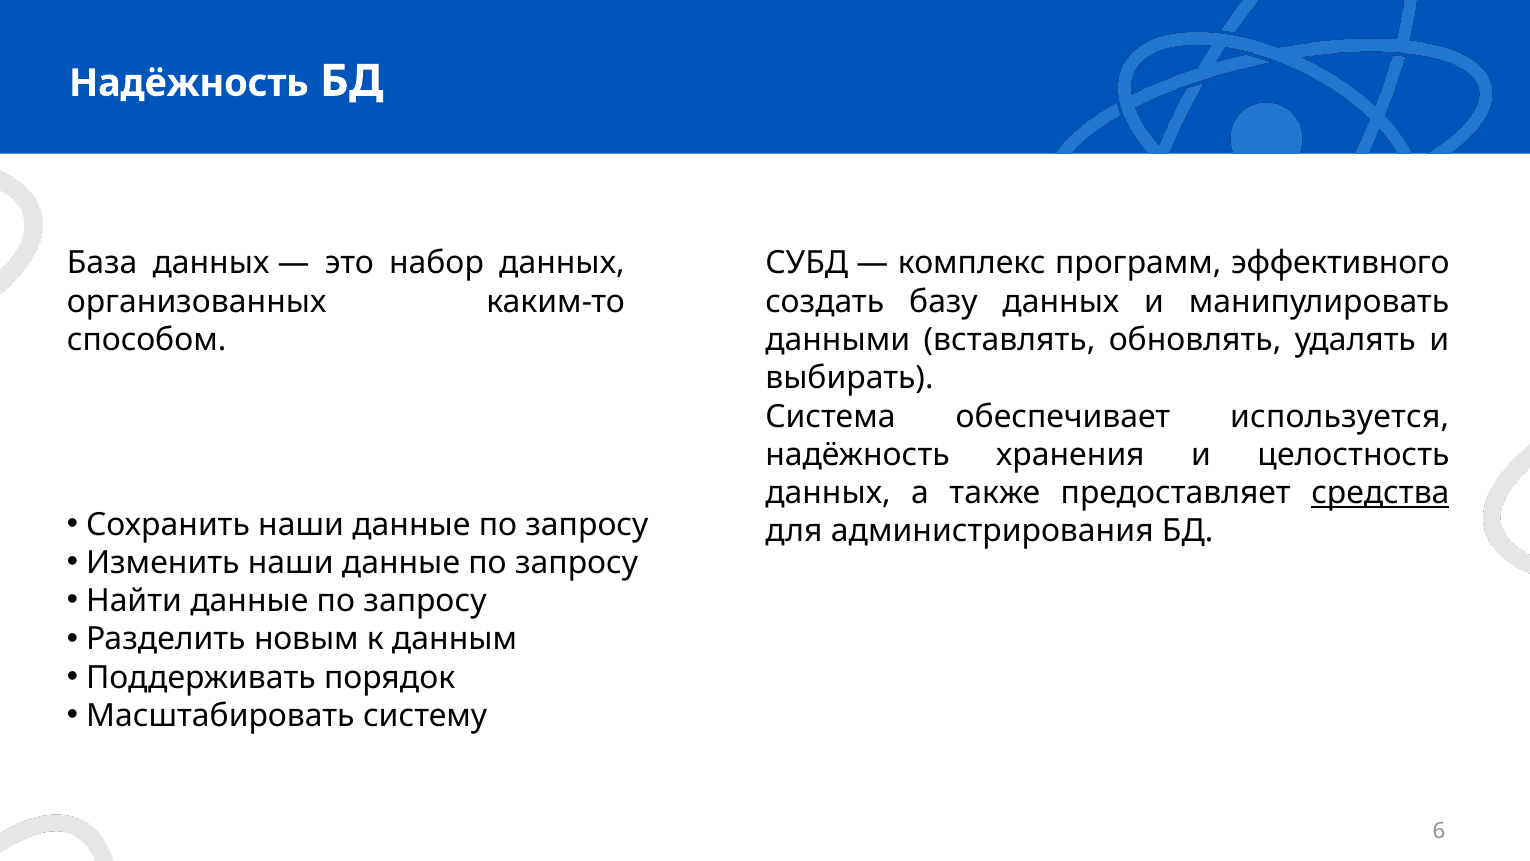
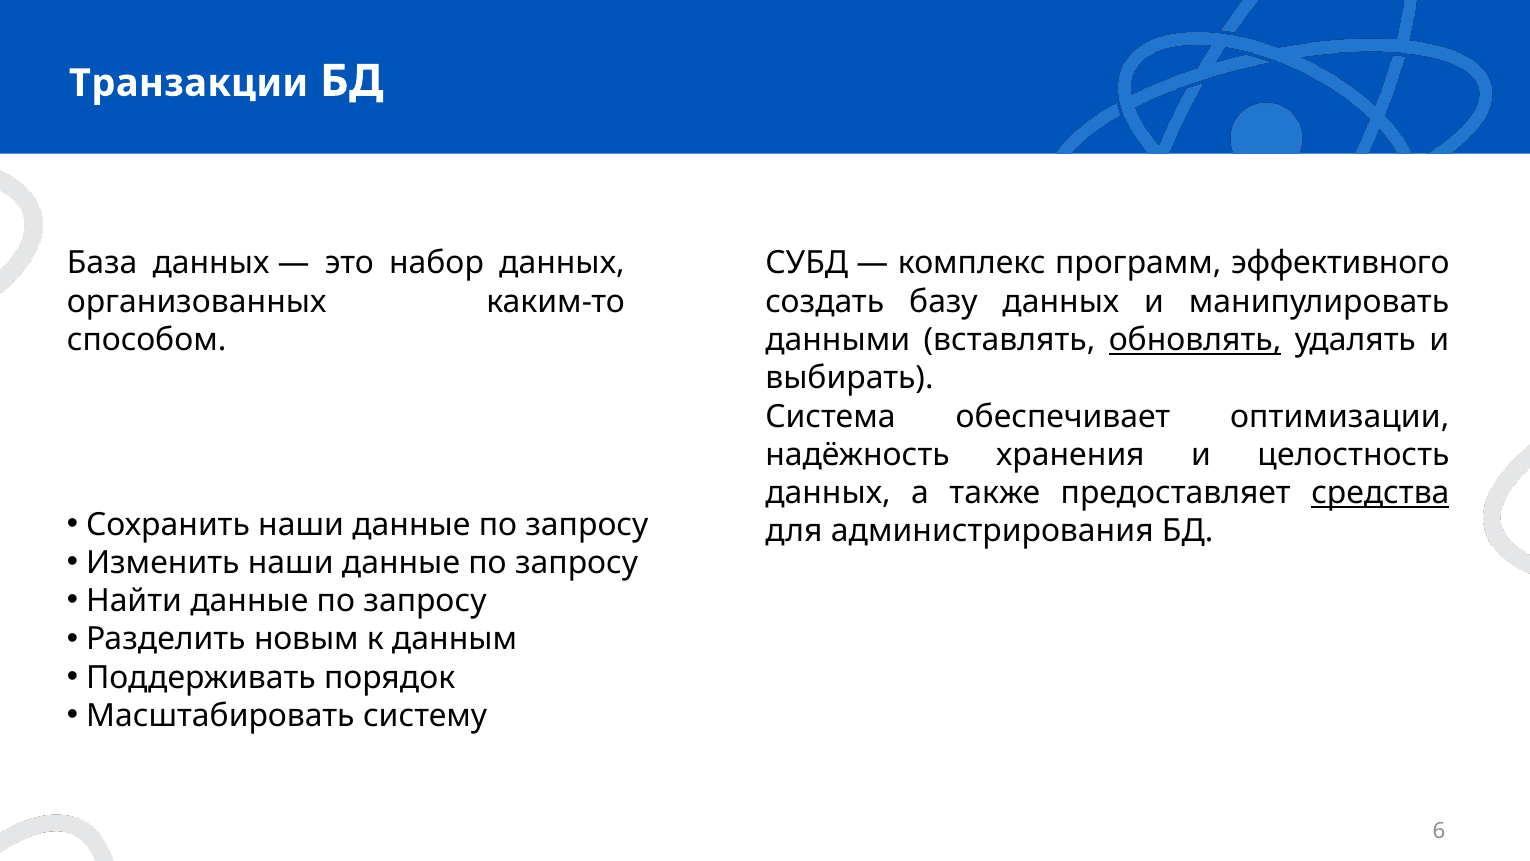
Надёжность at (189, 83): Надёжность -> Транзакции
обновлять underline: none -> present
используется: используется -> оптимизации
